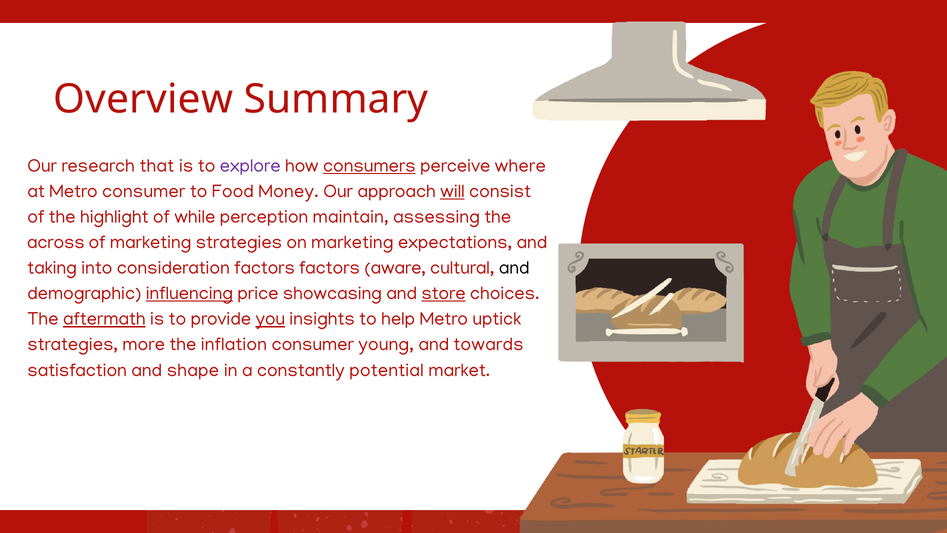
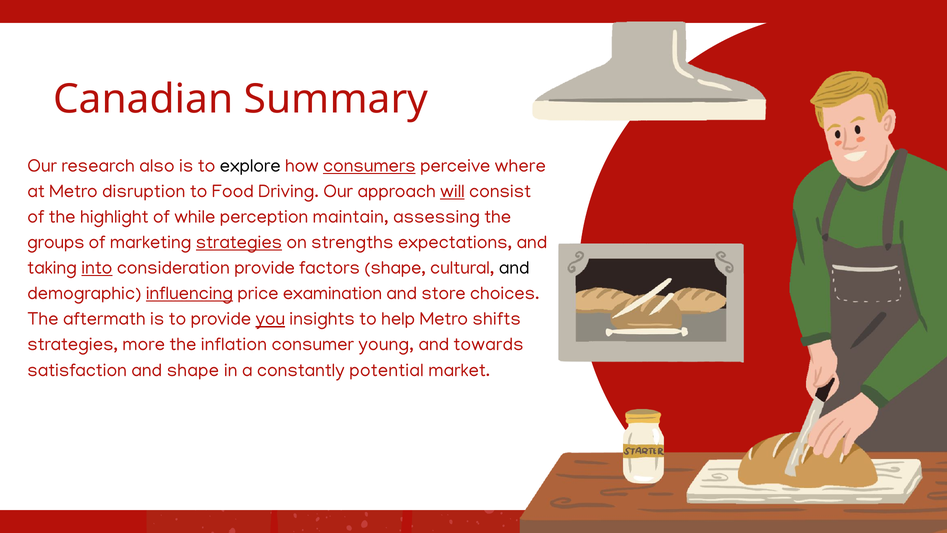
Overview: Overview -> Canadian
that: that -> also
explore colour: purple -> black
Metro consumer: consumer -> disruption
Money: Money -> Driving
across: across -> groups
strategies at (239, 242) underline: none -> present
on marketing: marketing -> strengths
into underline: none -> present
consideration factors: factors -> provide
factors aware: aware -> shape
showcasing: showcasing -> examination
store underline: present -> none
aftermath underline: present -> none
uptick: uptick -> shifts
